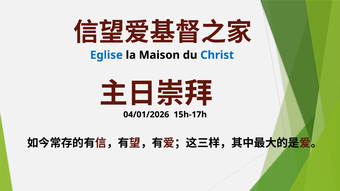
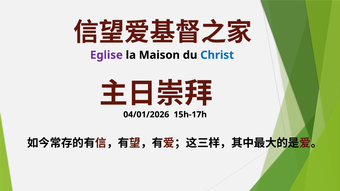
Eglise colour: blue -> purple
